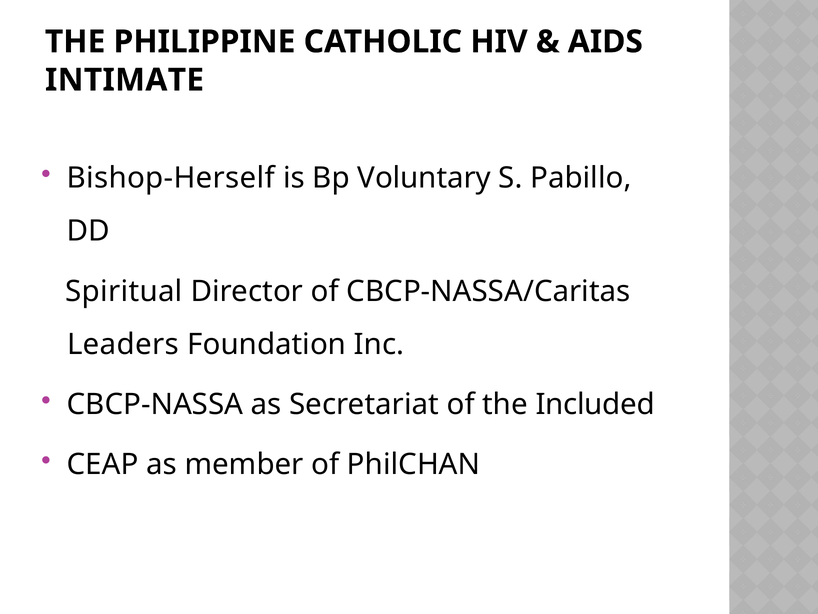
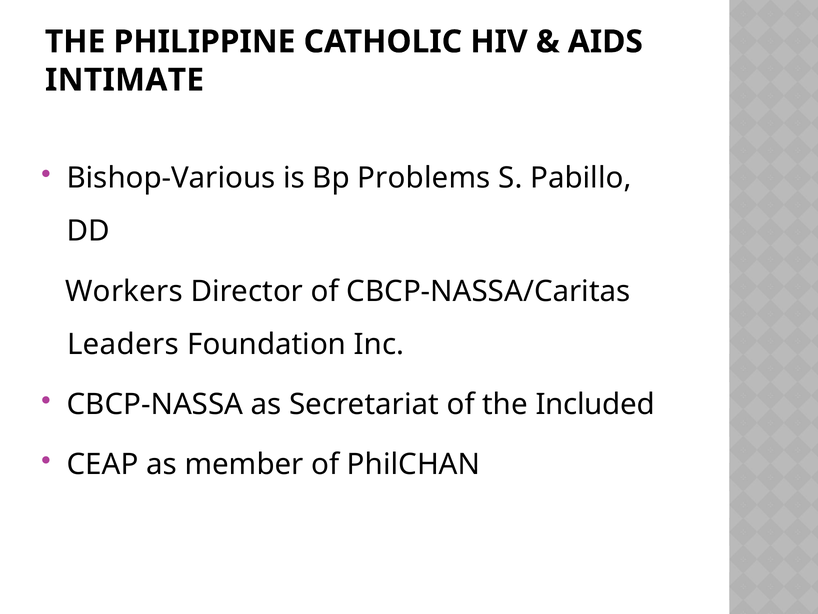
Bishop-Herself: Bishop-Herself -> Bishop-Various
Voluntary: Voluntary -> Problems
Spiritual: Spiritual -> Workers
